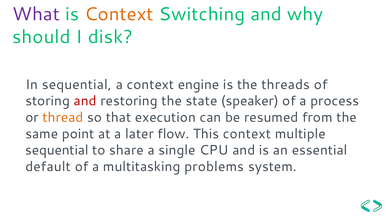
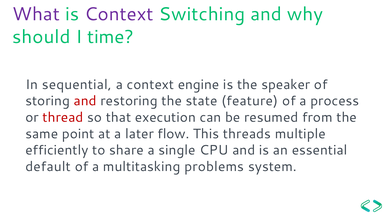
Context at (119, 14) colour: orange -> purple
disk: disk -> time
threads: threads -> speaker
speaker: speaker -> feature
thread colour: orange -> red
This context: context -> threads
sequential at (57, 150): sequential -> efficiently
